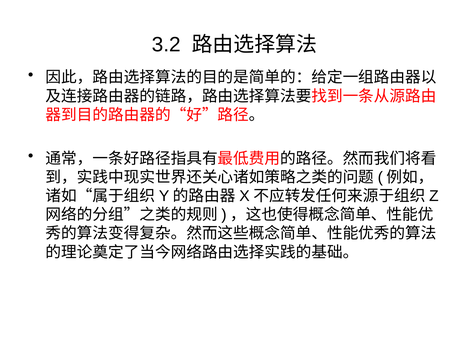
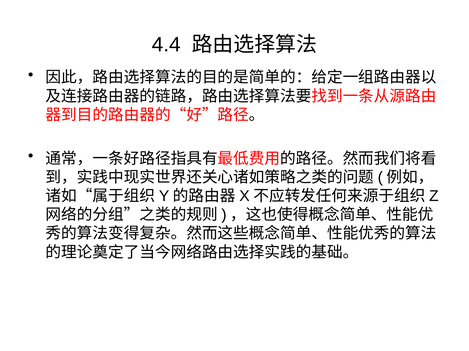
3.2: 3.2 -> 4.4
